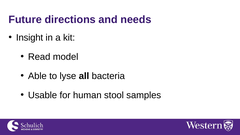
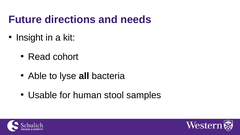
model: model -> cohort
